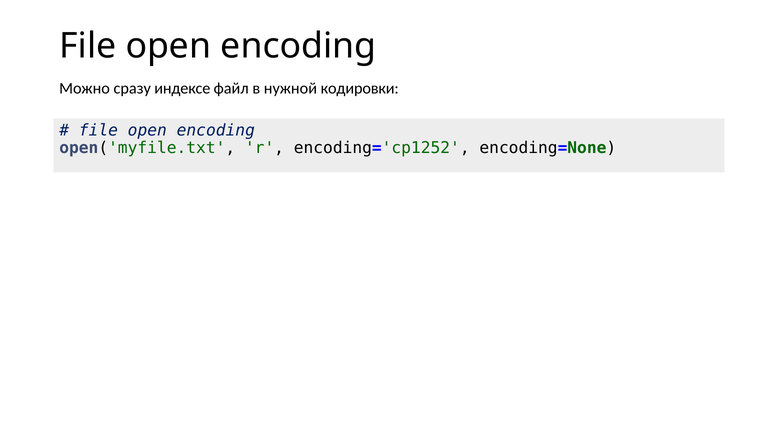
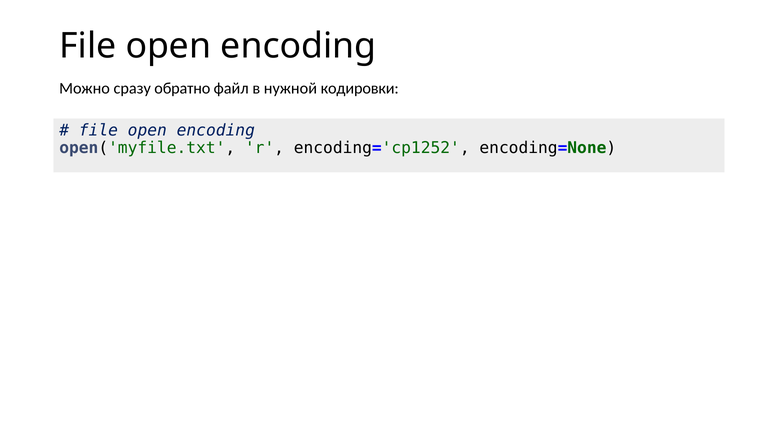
индексе: индексе -> обратно
